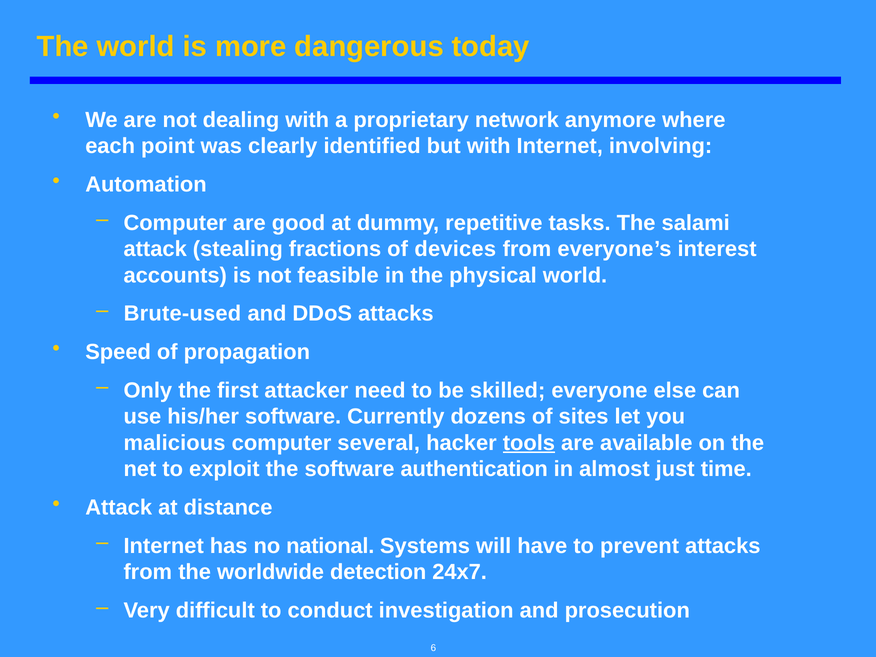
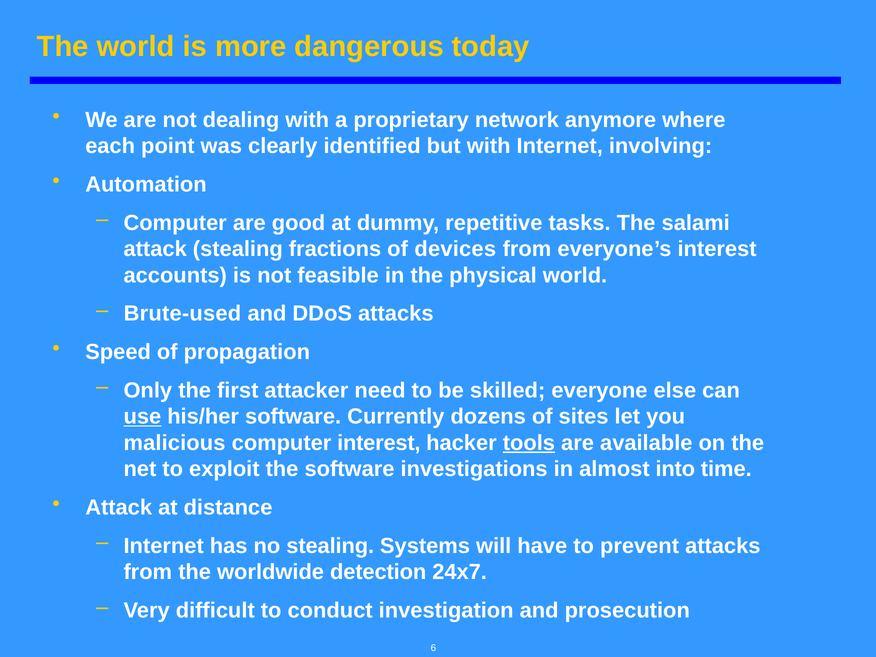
use underline: none -> present
computer several: several -> interest
authentication: authentication -> investigations
just: just -> into
no national: national -> stealing
